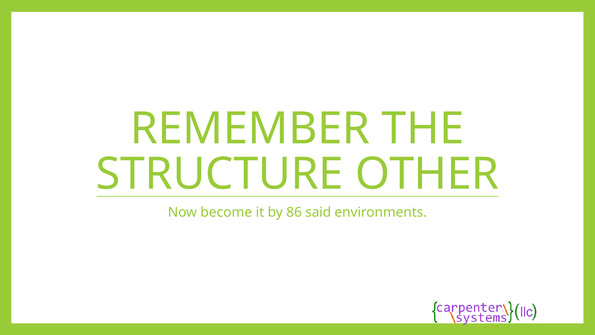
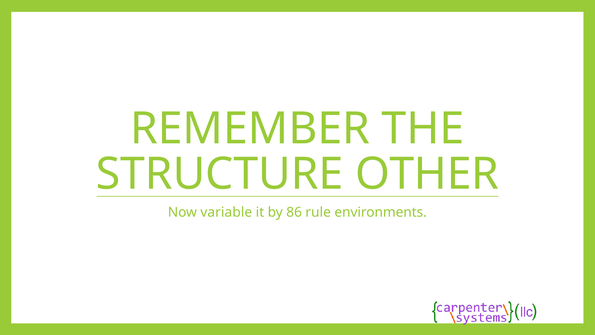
become: become -> variable
said: said -> rule
